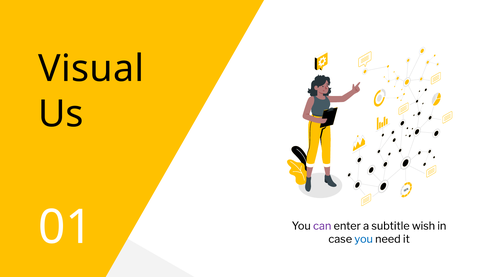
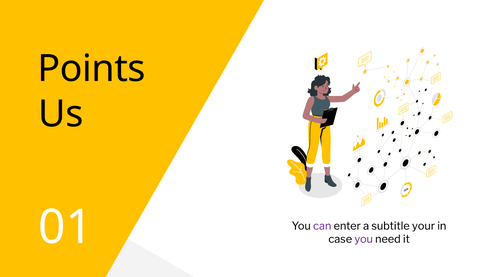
Visual: Visual -> Points
wish: wish -> your
you at (364, 239) colour: blue -> purple
